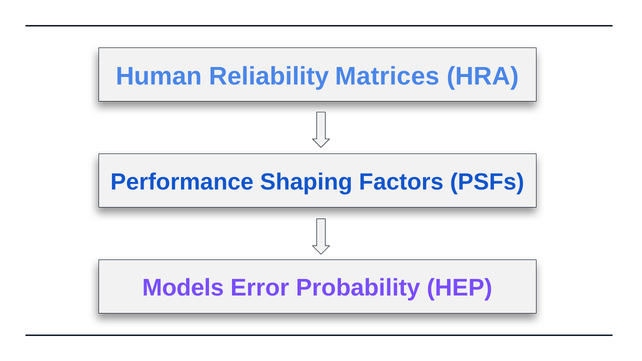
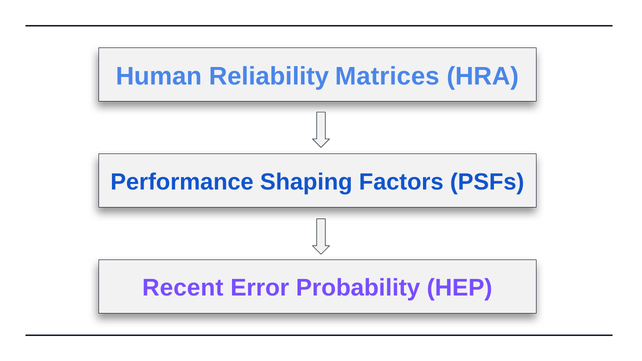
Models: Models -> Recent
